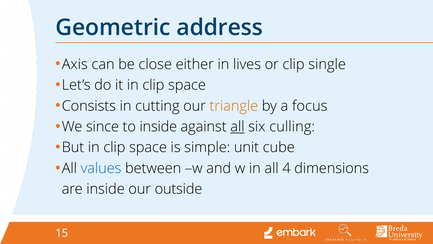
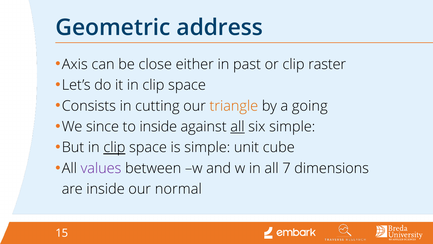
lives: lives -> past
single: single -> raster
focus: focus -> going
six culling: culling -> simple
clip at (114, 147) underline: none -> present
values colour: blue -> purple
4: 4 -> 7
outside: outside -> normal
